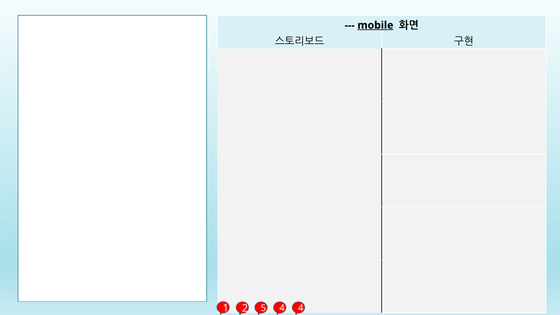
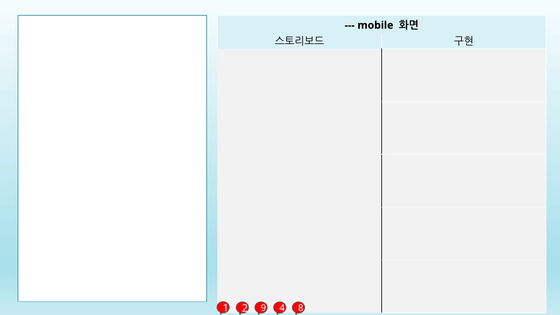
mobile underline: present -> none
5: 5 -> 9
4 4: 4 -> 8
